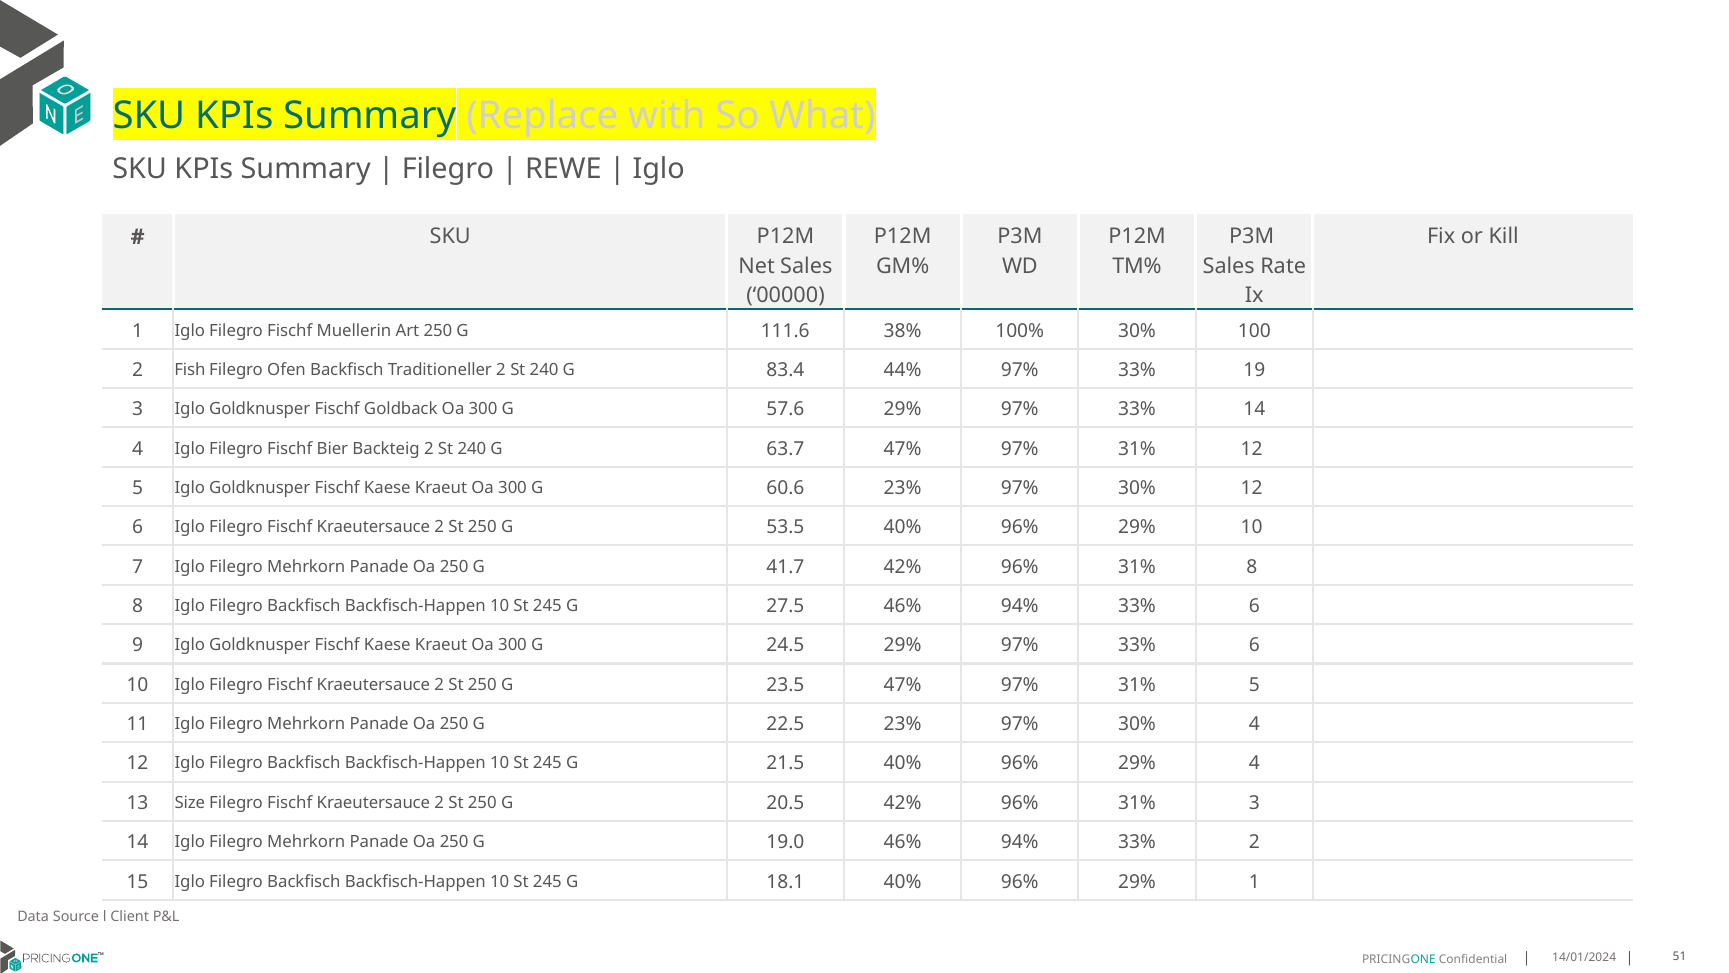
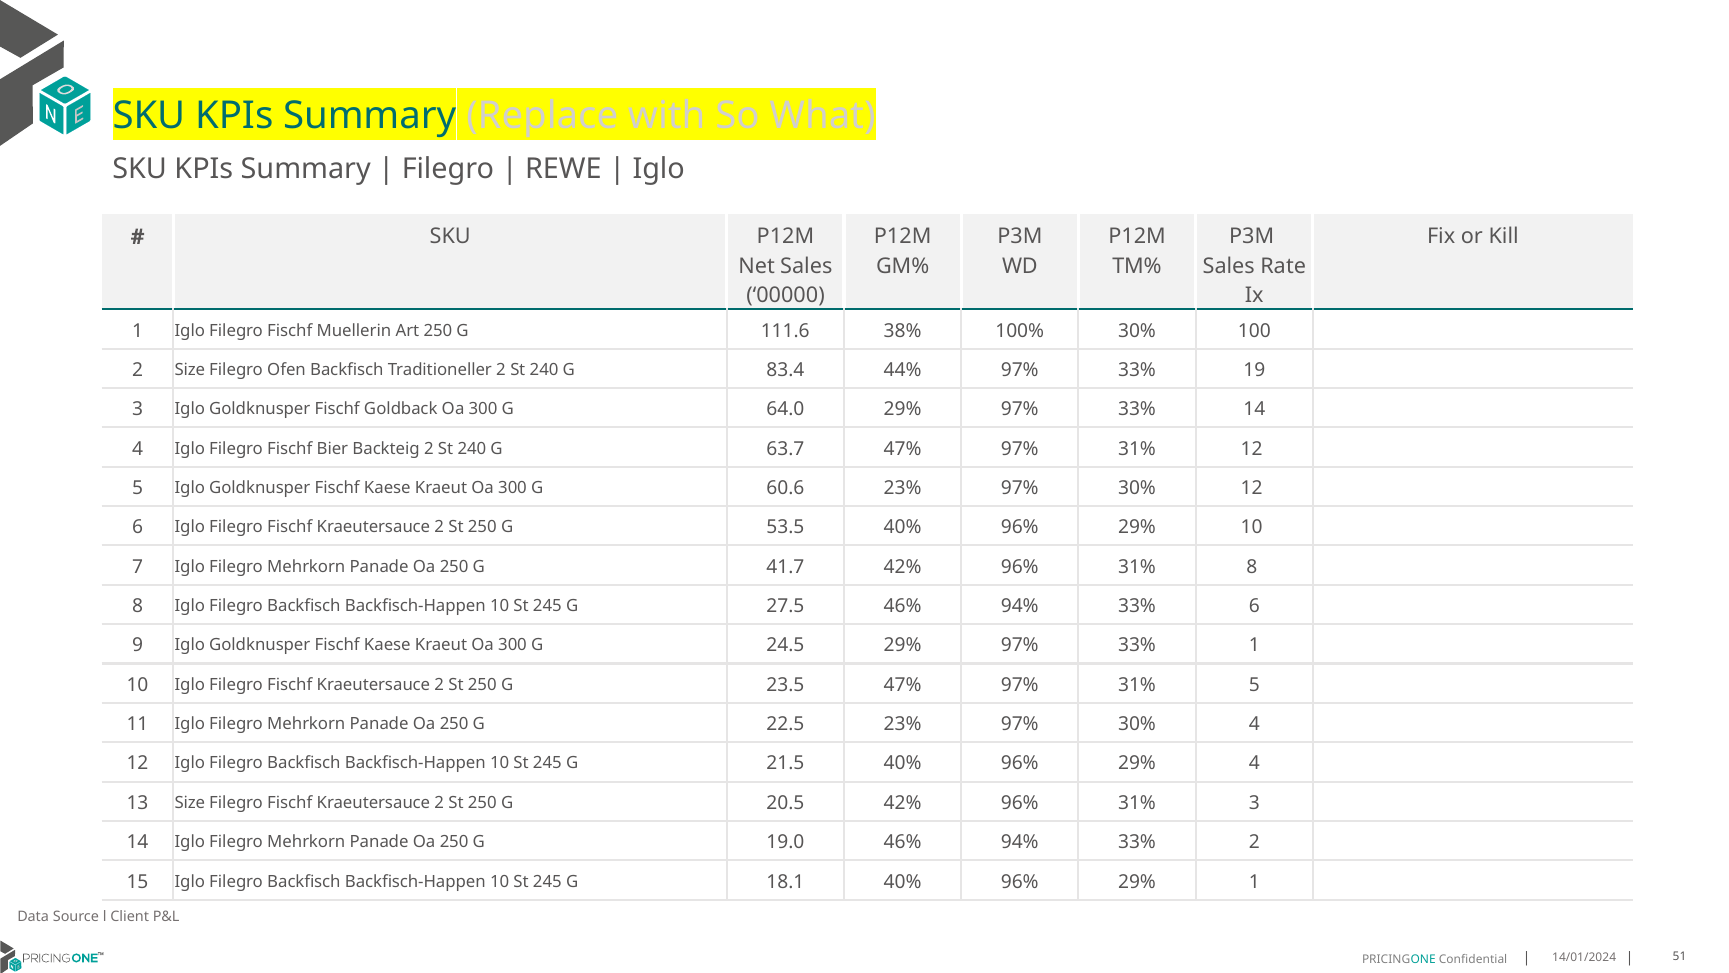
2 Fish: Fish -> Size
57.6: 57.6 -> 64.0
97% 33% 6: 6 -> 1
